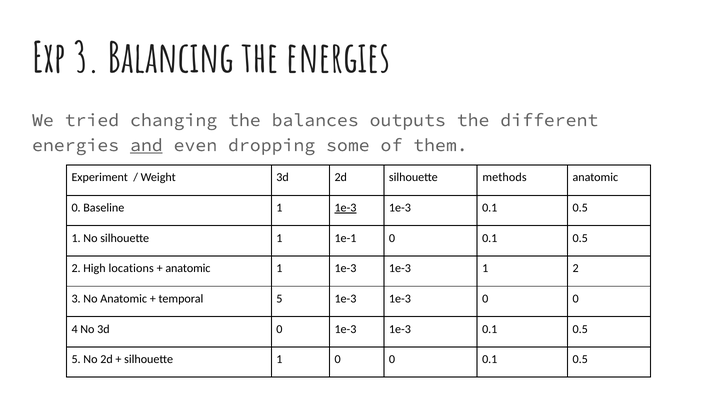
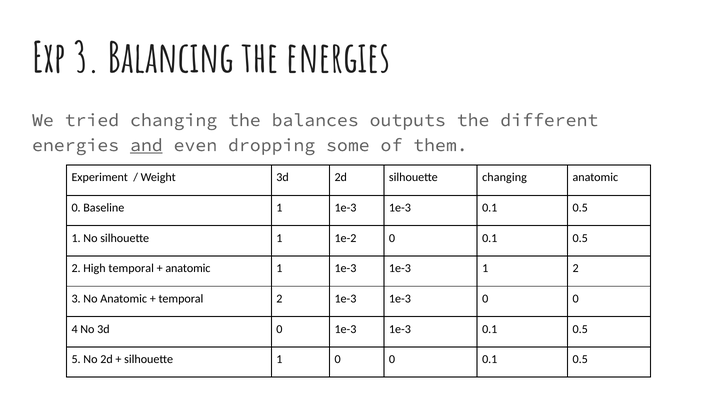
silhouette methods: methods -> changing
1e-3 at (345, 208) underline: present -> none
1e-1: 1e-1 -> 1e-2
High locations: locations -> temporal
temporal 5: 5 -> 2
